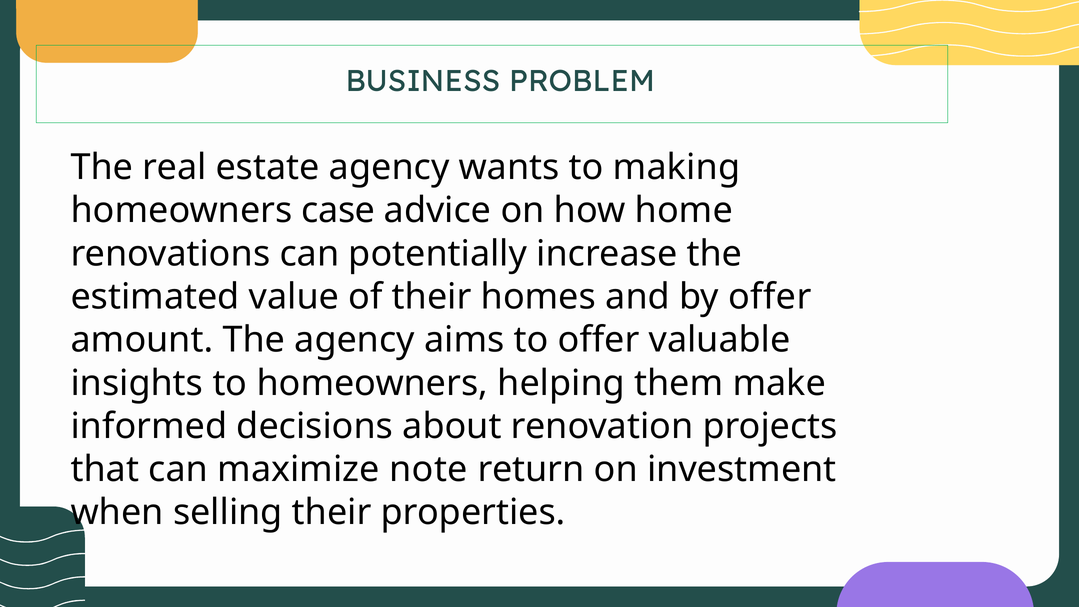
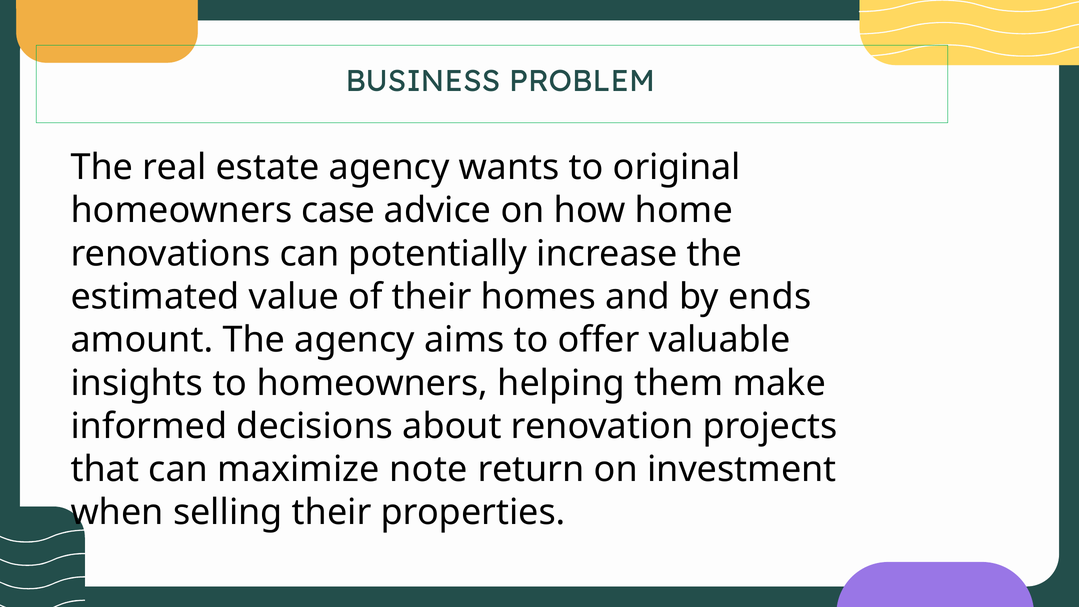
making: making -> original
by offer: offer -> ends
